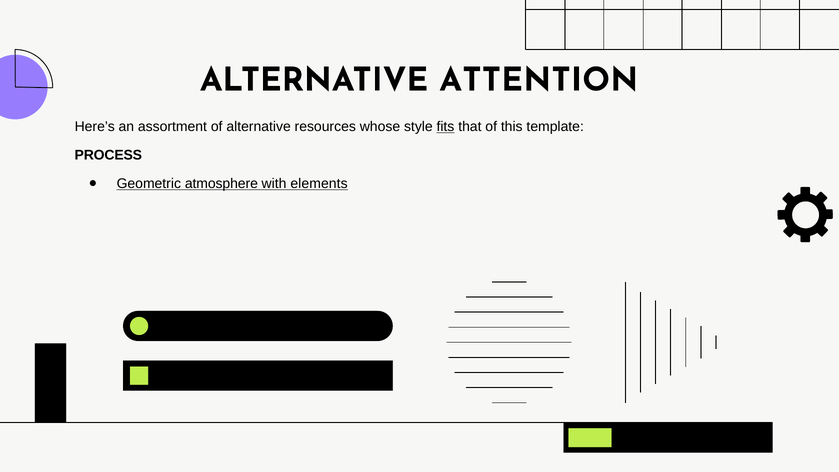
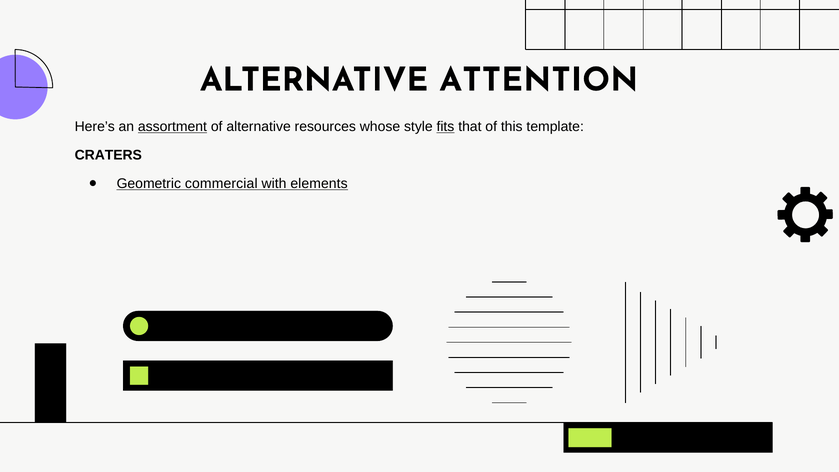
assortment underline: none -> present
PROCESS: PROCESS -> CRATERS
atmosphere: atmosphere -> commercial
